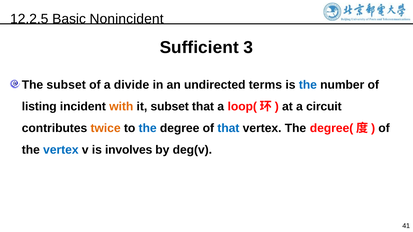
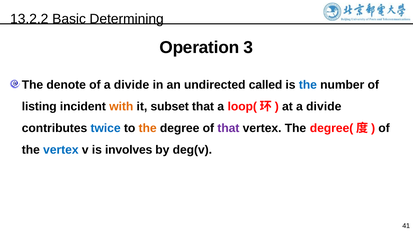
12.2.5: 12.2.5 -> 13.2.2
Nonincident: Nonincident -> Determining
Sufficient: Sufficient -> Operation
The subset: subset -> denote
terms: terms -> called
at a circuit: circuit -> divide
twice colour: orange -> blue
the at (148, 128) colour: blue -> orange
that at (228, 128) colour: blue -> purple
